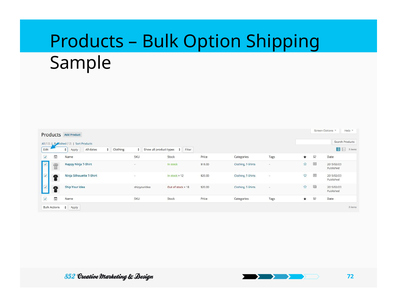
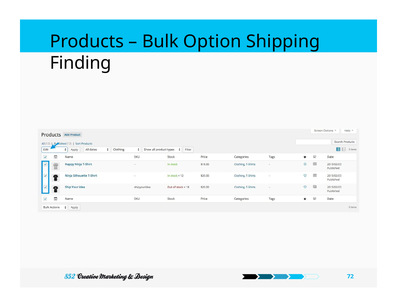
Sample: Sample -> Finding
